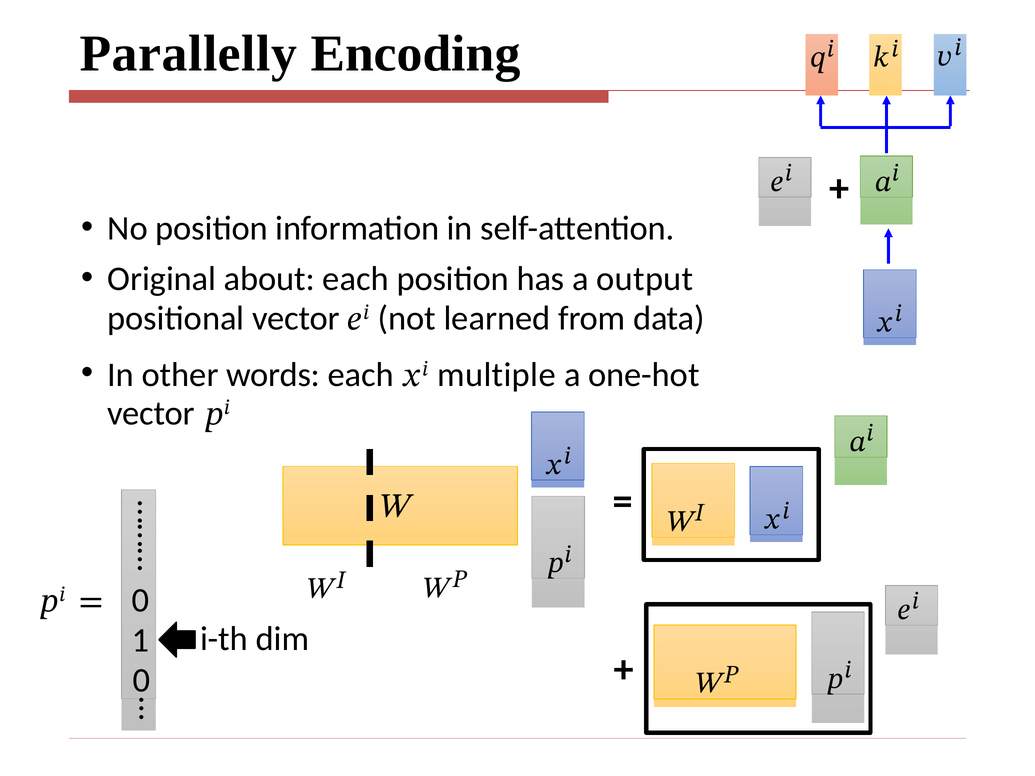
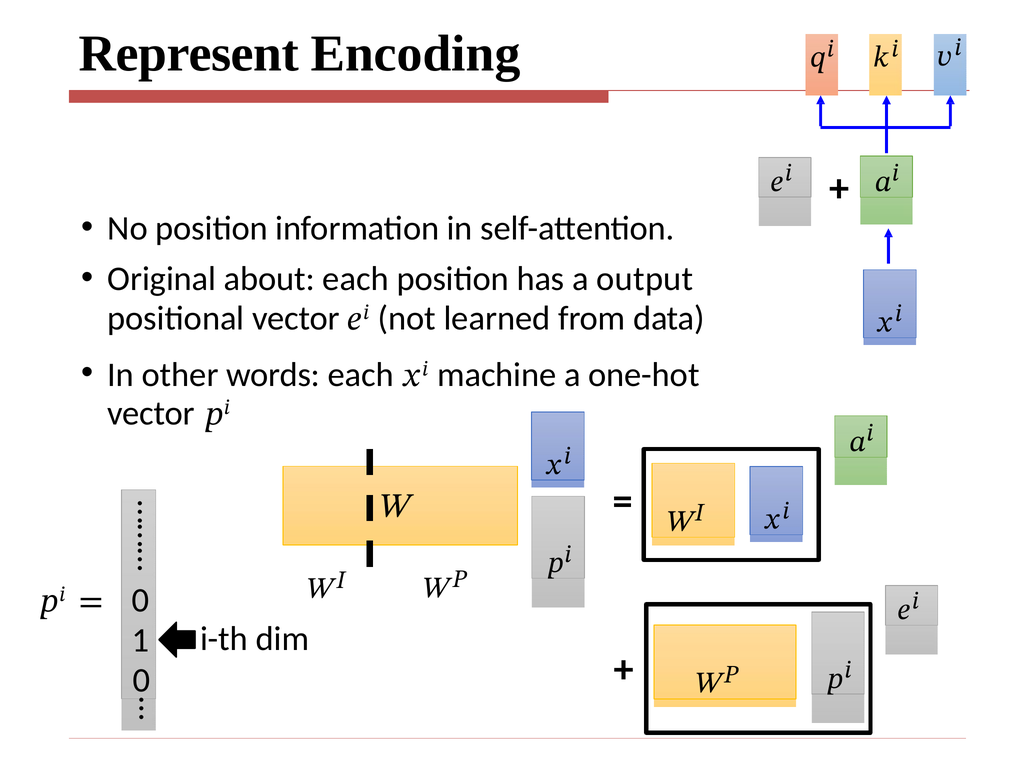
Parallelly: Parallelly -> Represent
multiple: multiple -> machine
